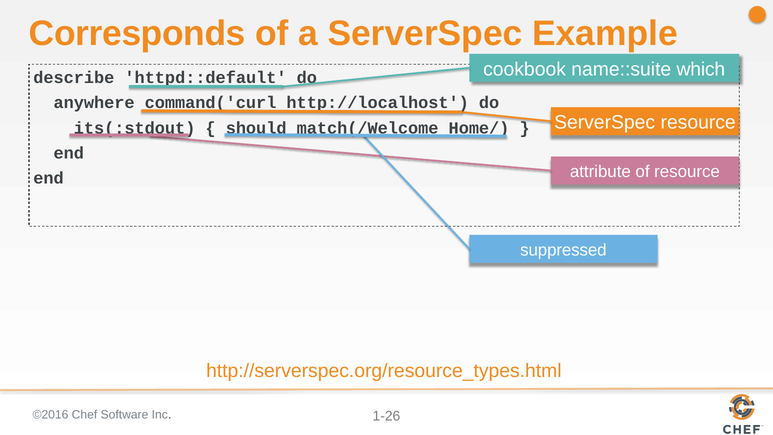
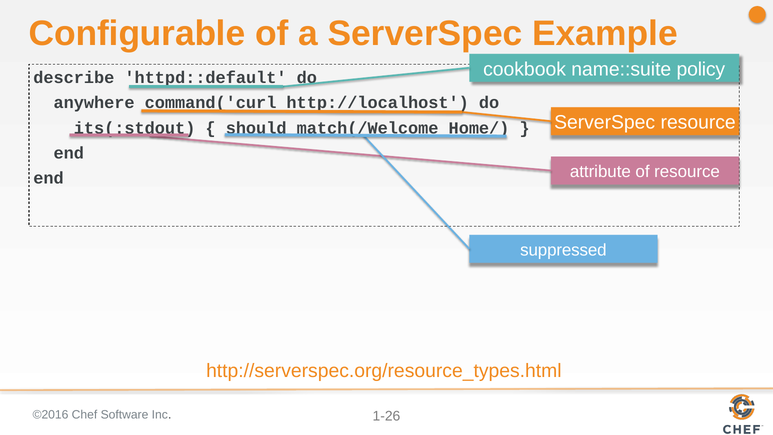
Corresponds: Corresponds -> Configurable
which: which -> policy
